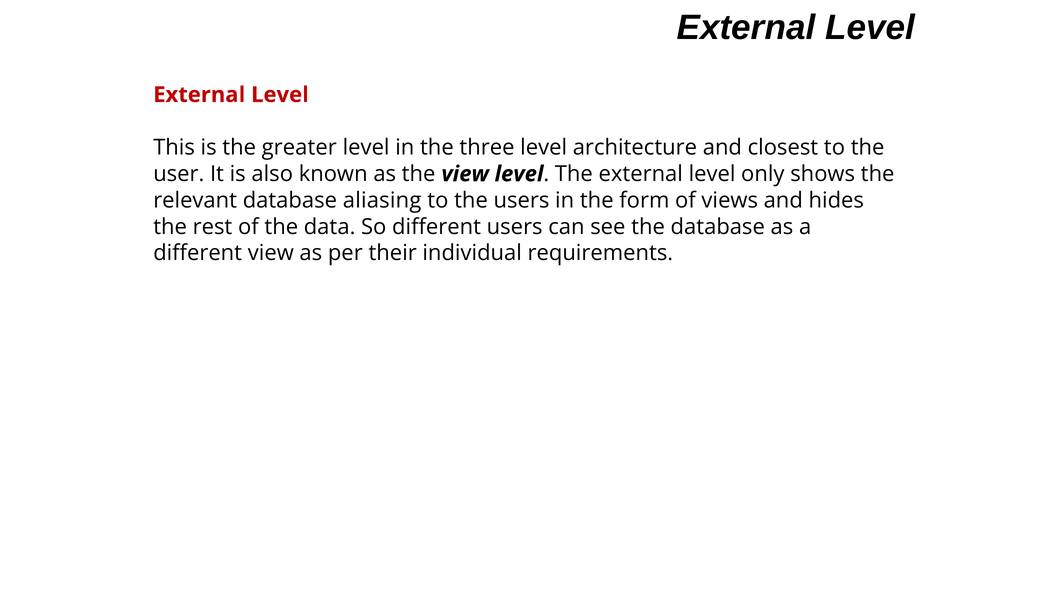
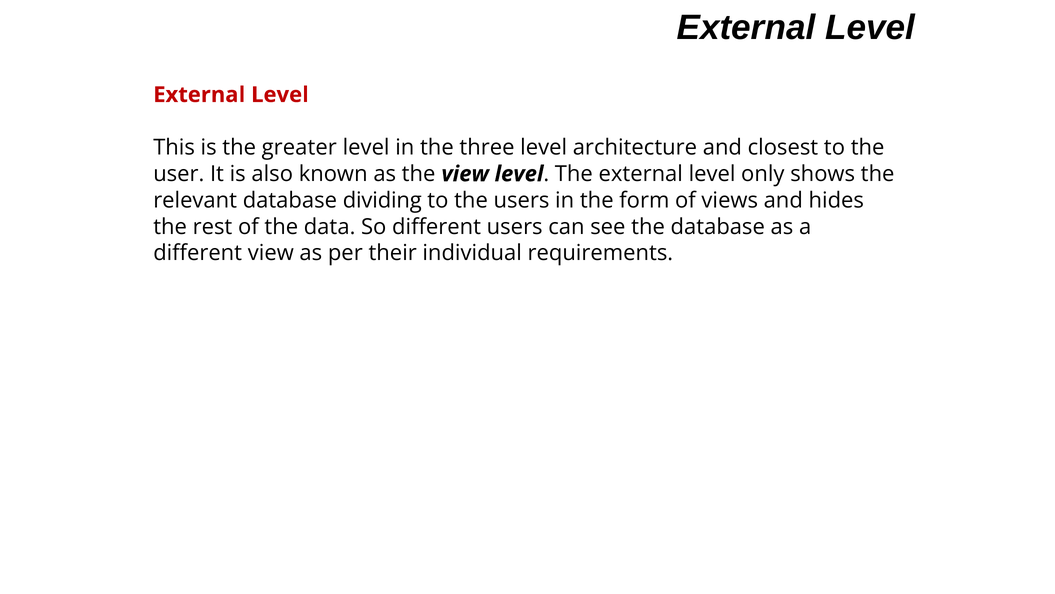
aliasing: aliasing -> dividing
